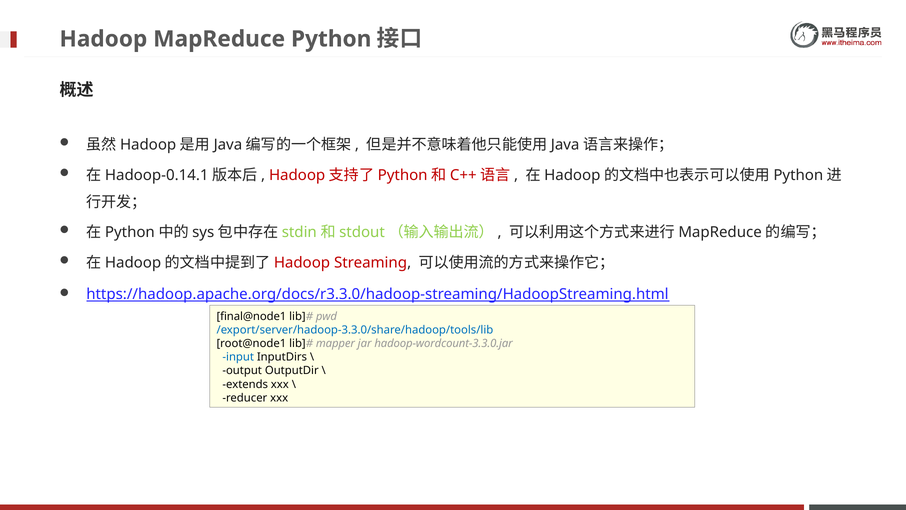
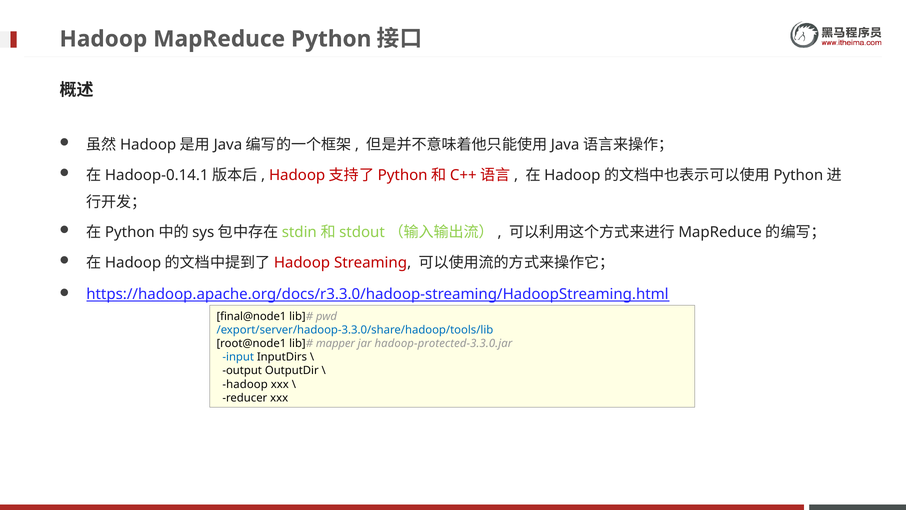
hadoop-wordcount-3.3.0.jar: hadoop-wordcount-3.3.0.jar -> hadoop-protected-3.3.0.jar
extends at (245, 384): extends -> hadoop
